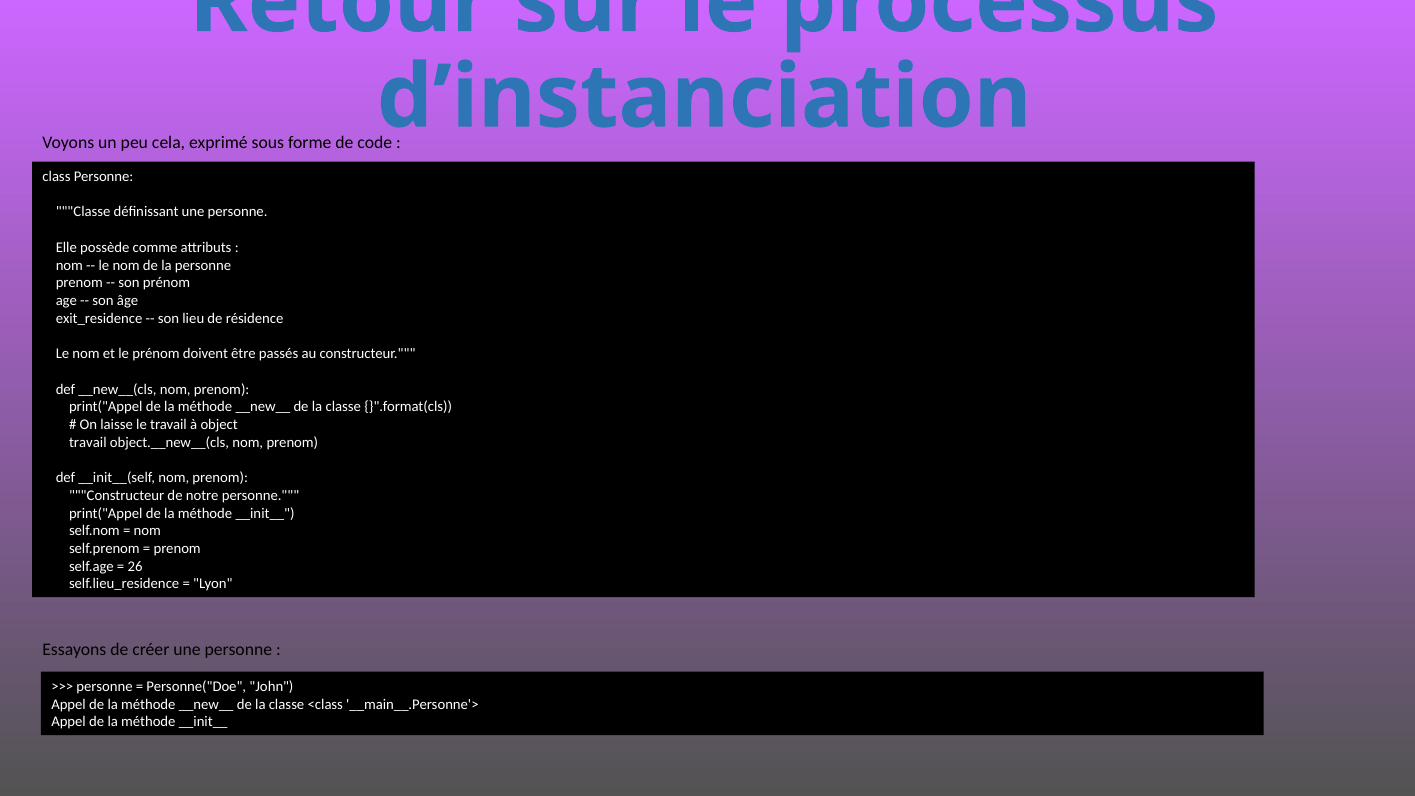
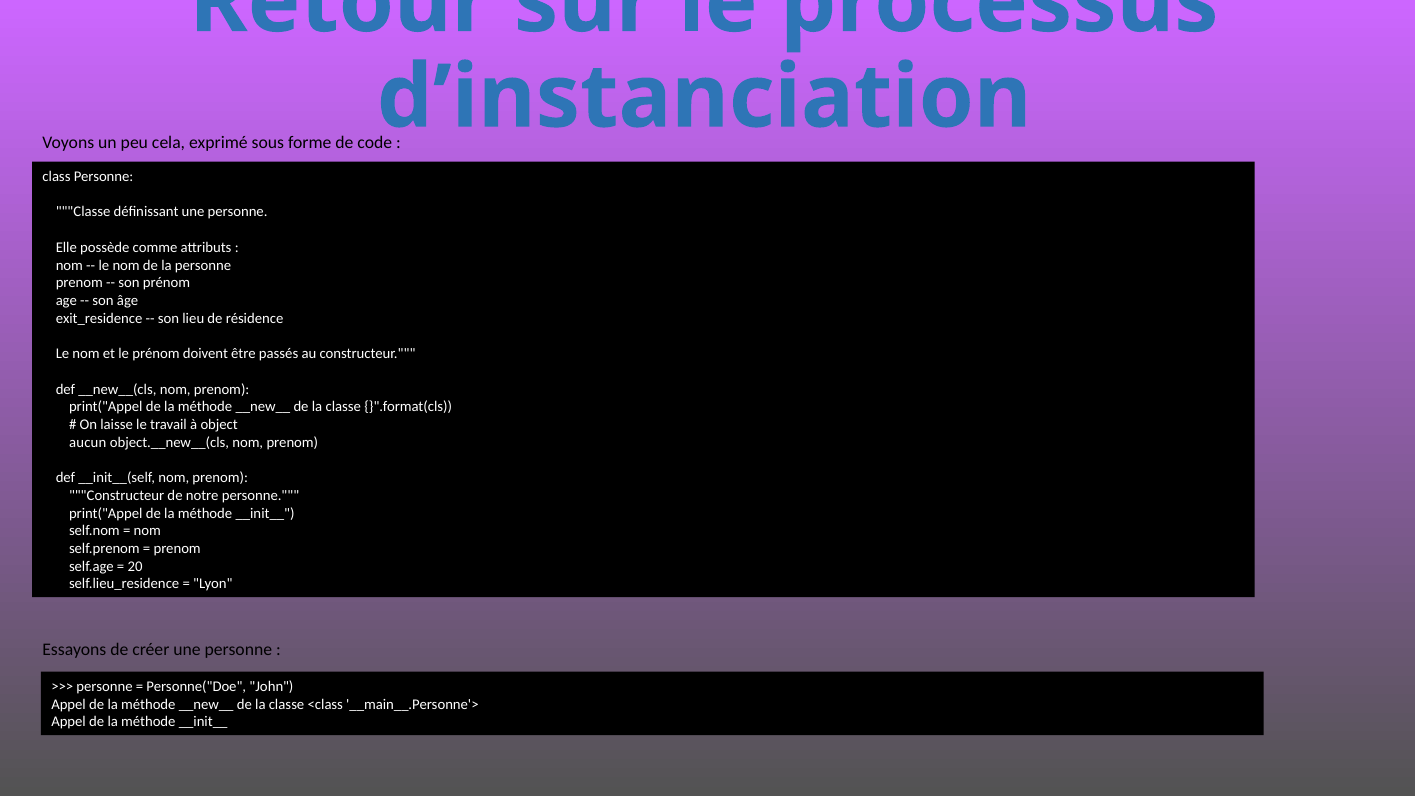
travail at (88, 442): travail -> aucun
26: 26 -> 20
